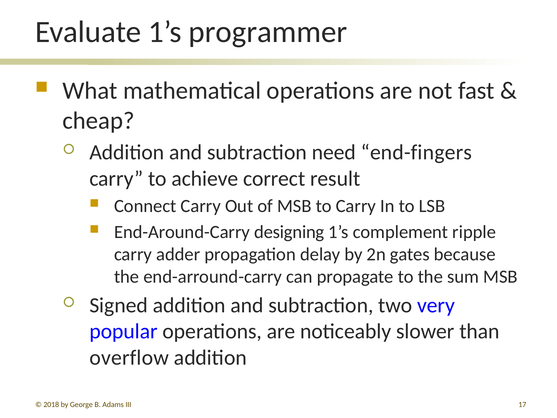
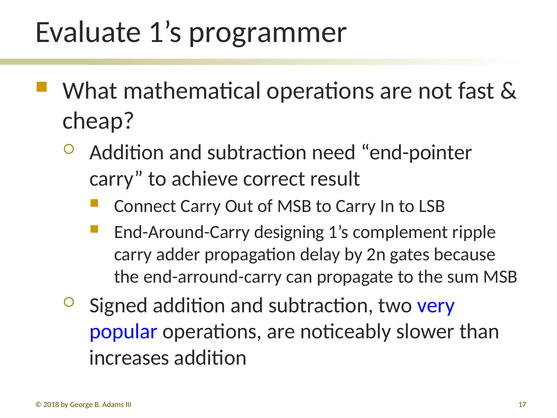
end-fingers: end-fingers -> end-pointer
overflow: overflow -> increases
